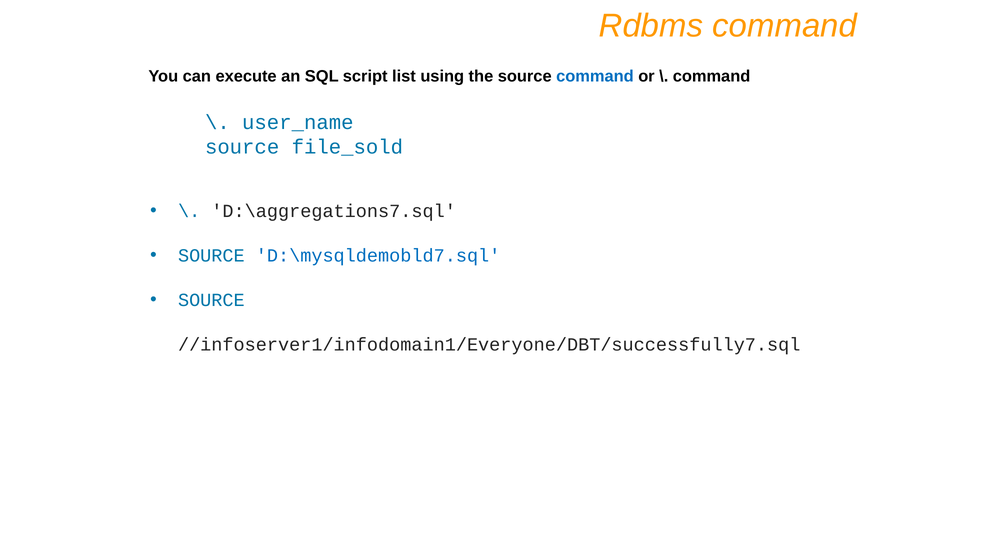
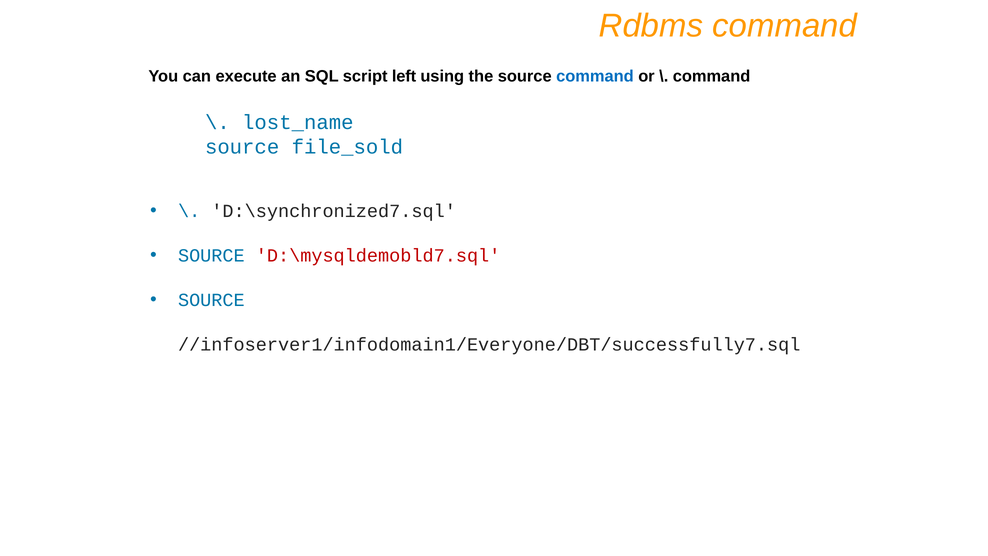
list: list -> left
user_name: user_name -> lost_name
D:\aggregations7.sql: D:\aggregations7.sql -> D:\synchronized7.sql
D:\mysqldemobld7.sql colour: blue -> red
